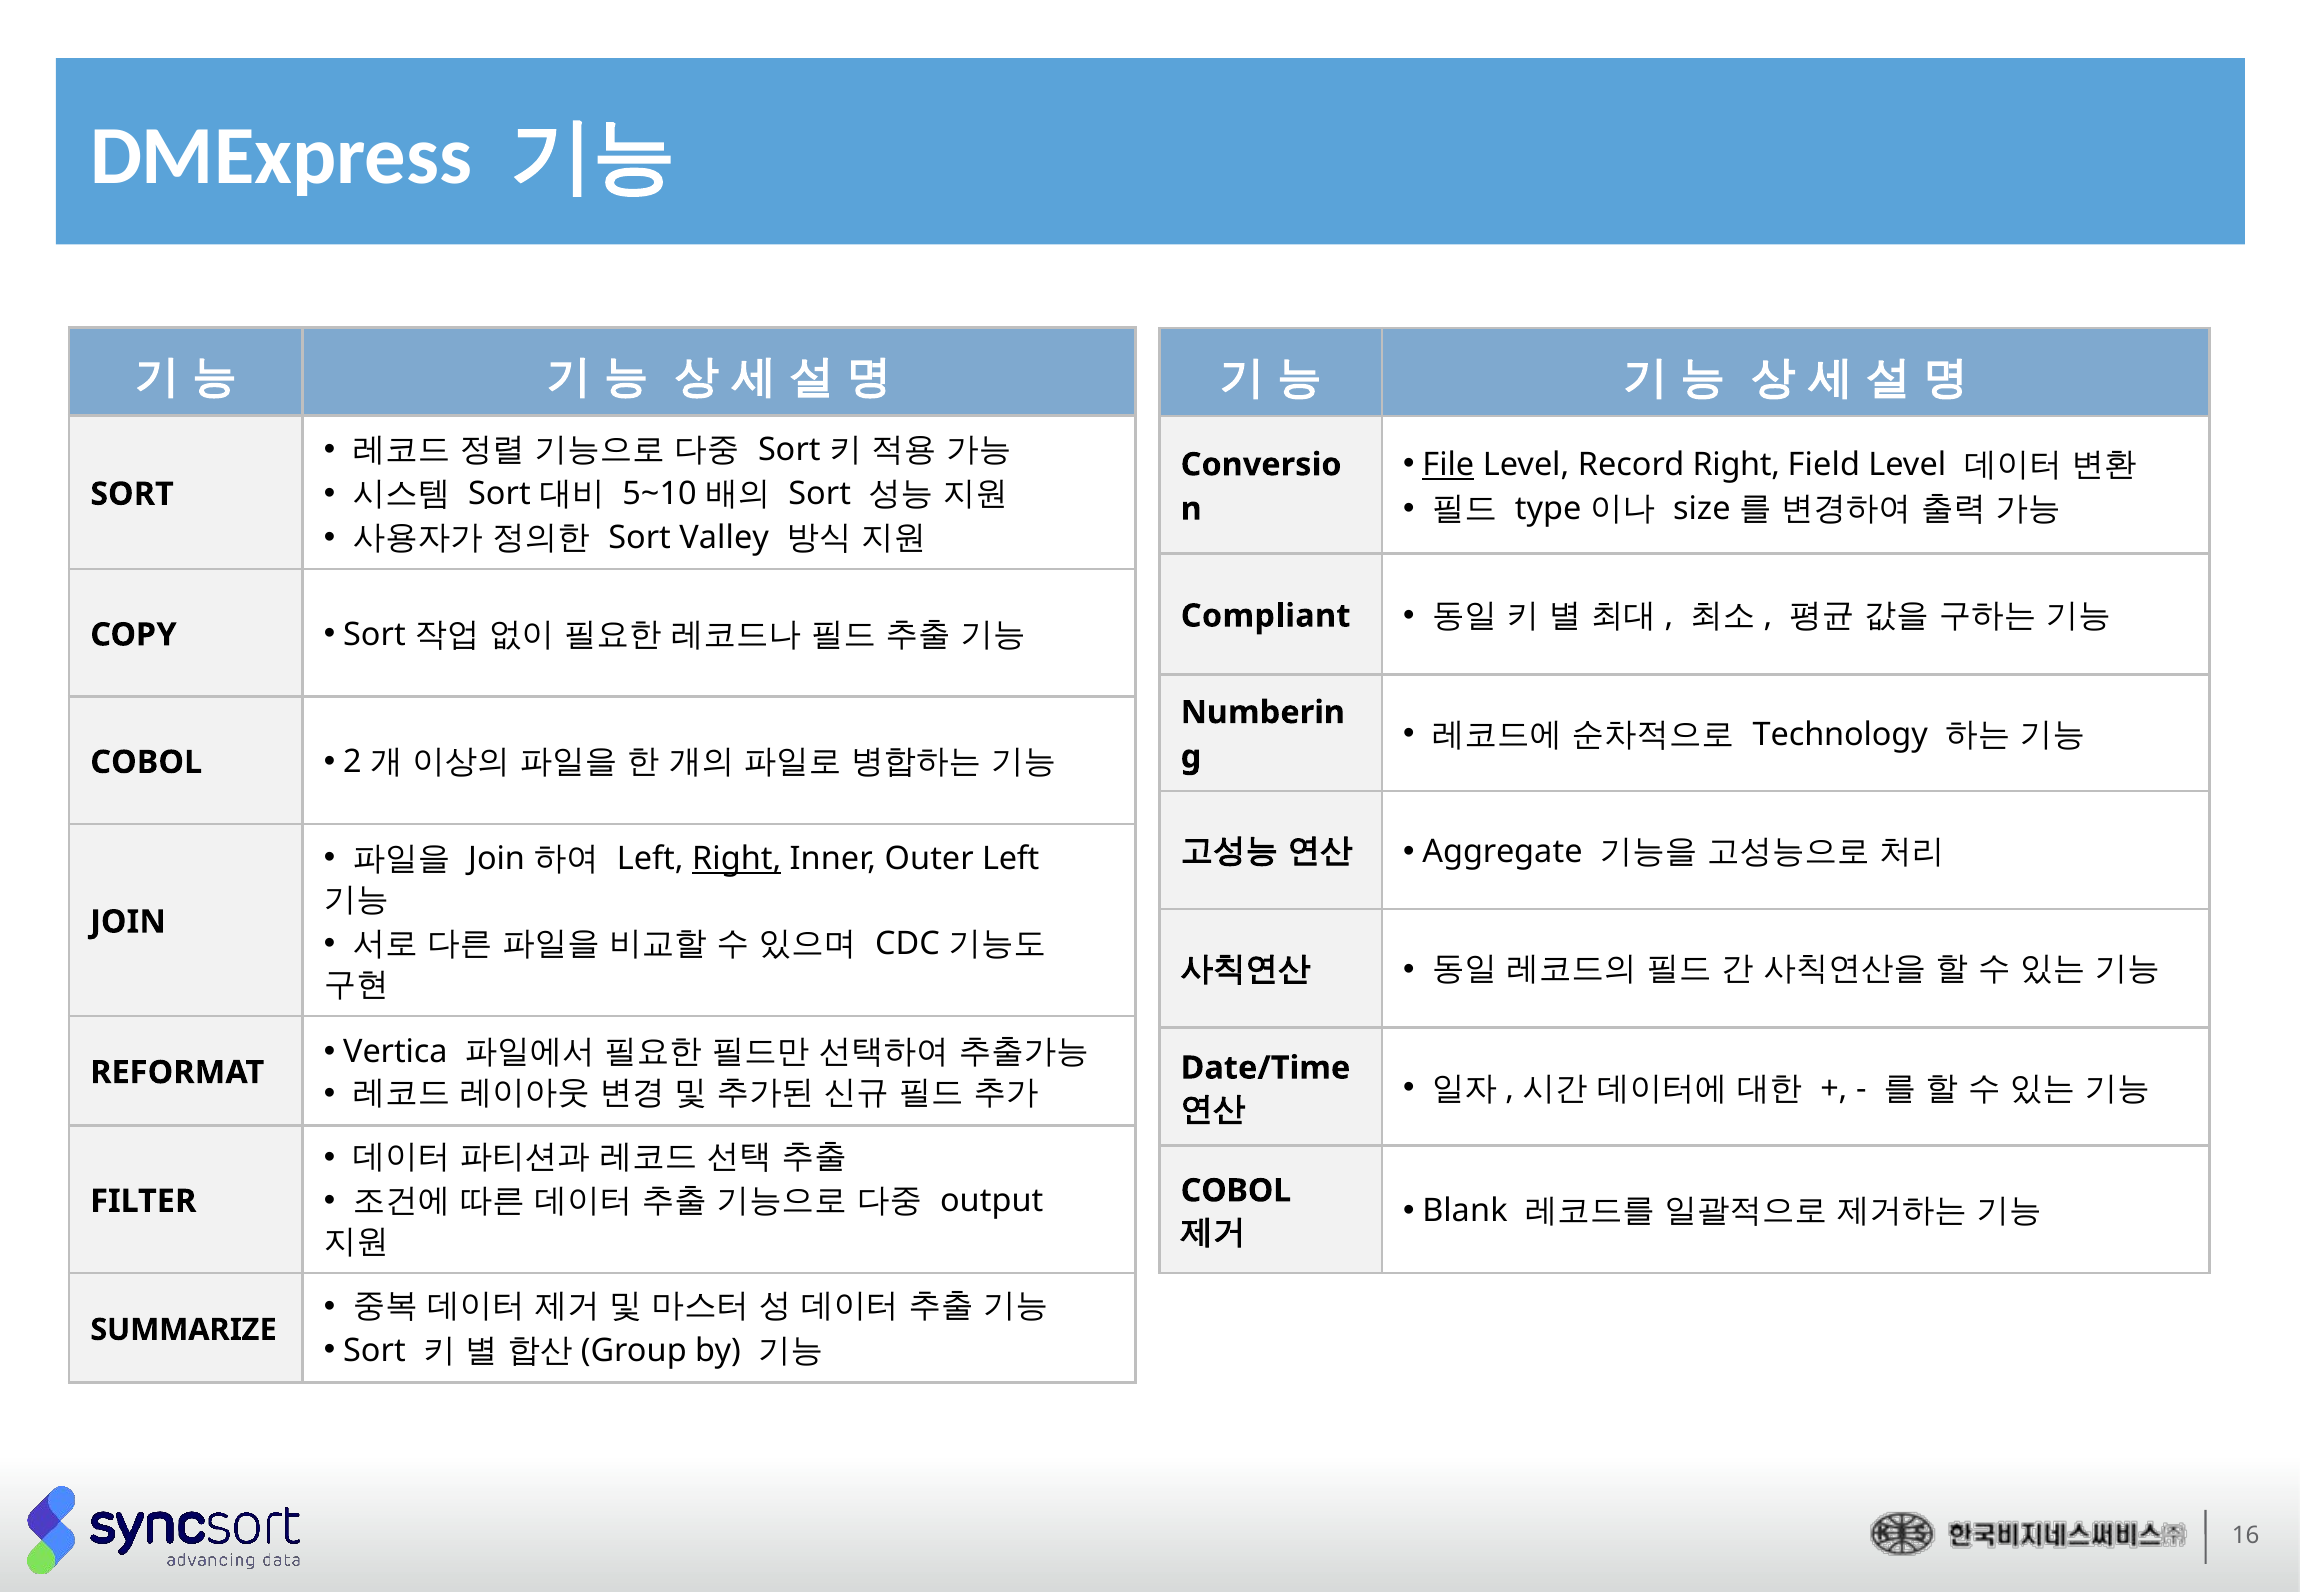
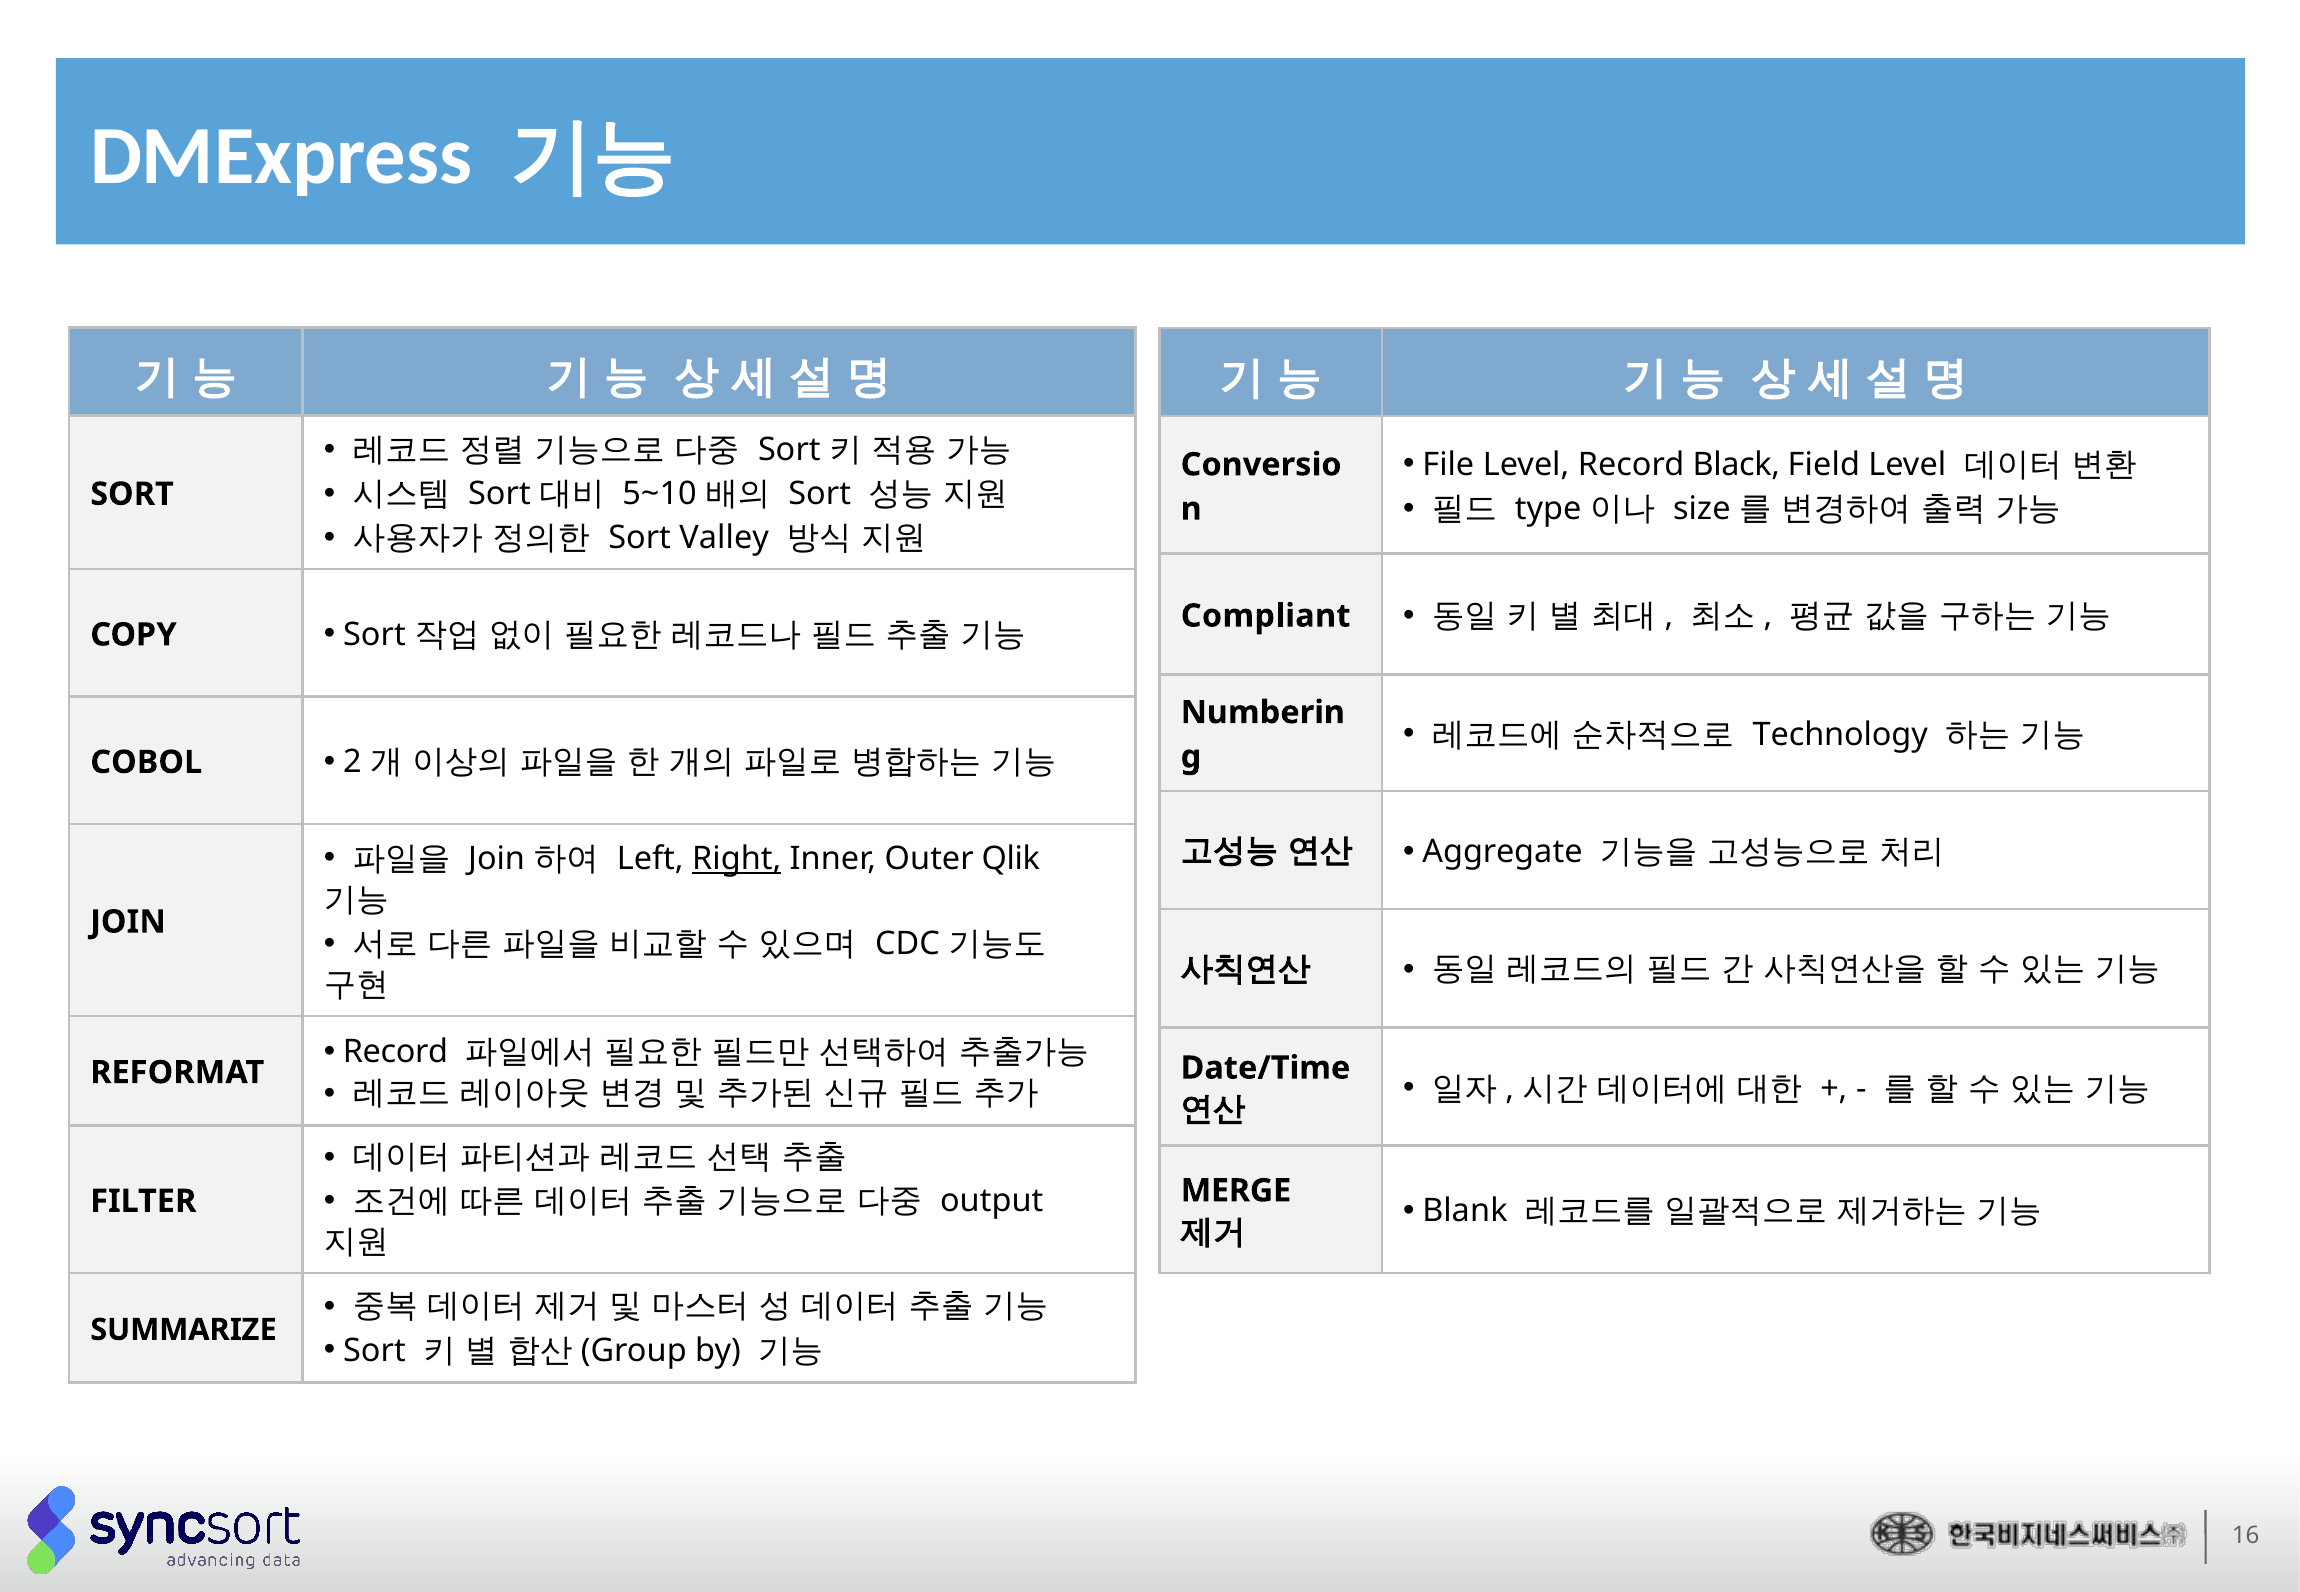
File underline: present -> none
Record Right: Right -> Black
Outer Left: Left -> Qlik
Vertica at (395, 1052): Vertica -> Record
COBOL at (1236, 1191): COBOL -> MERGE
